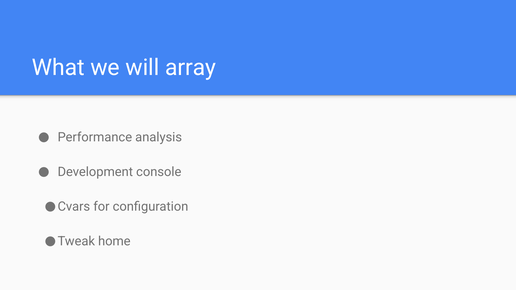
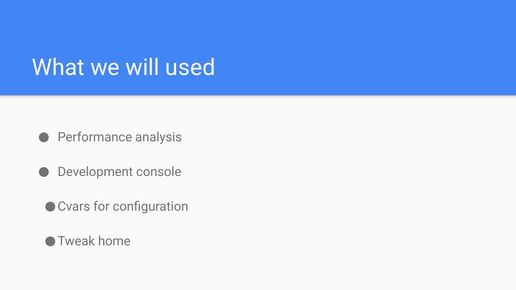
array: array -> used
